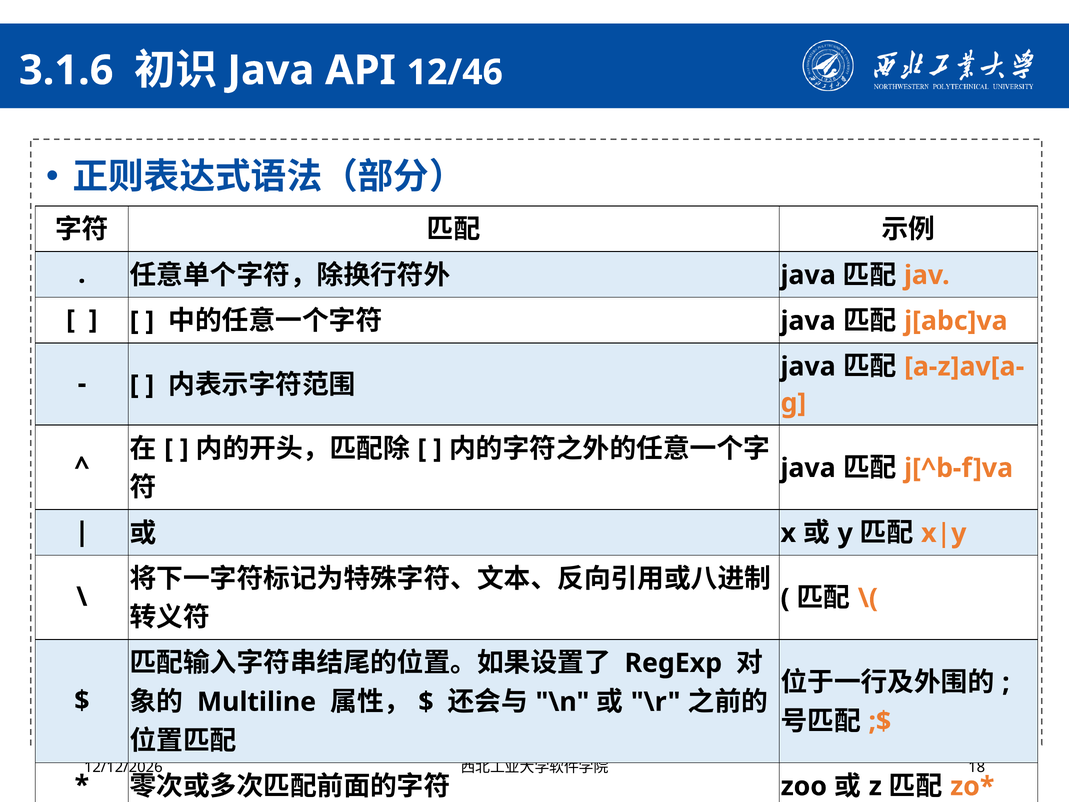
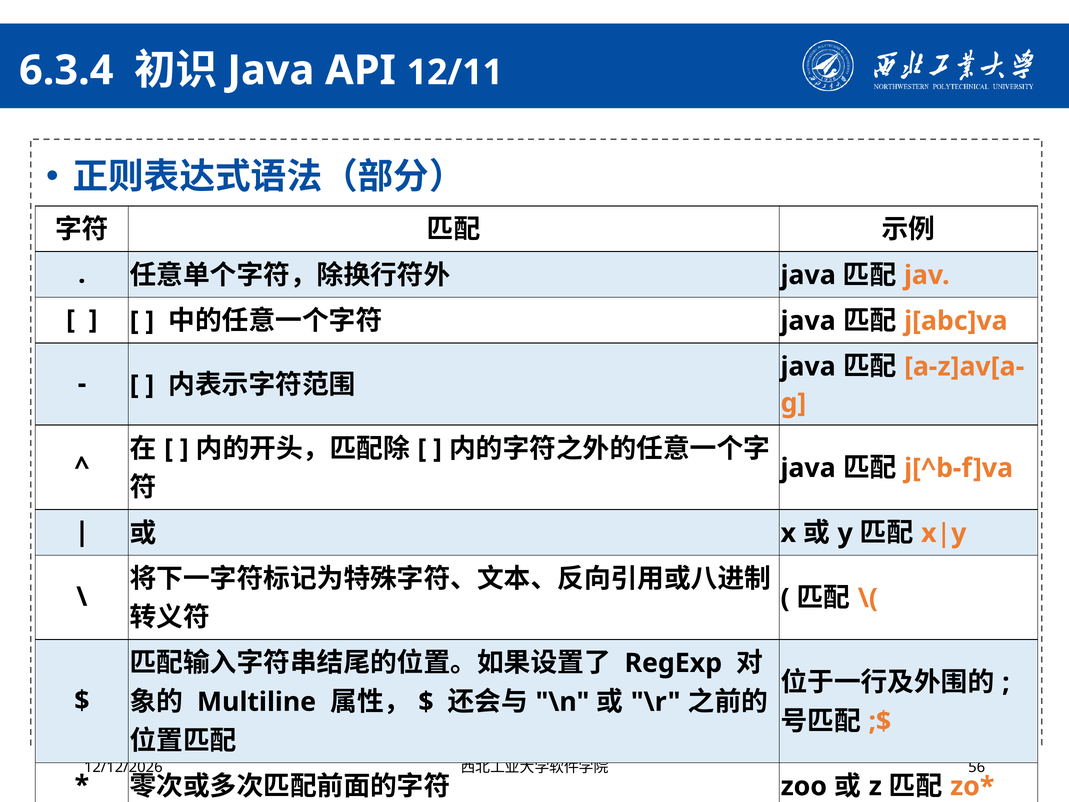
3.1.6: 3.1.6 -> 6.3.4
12/46: 12/46 -> 12/11
18: 18 -> 56
